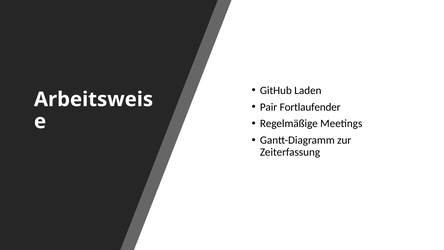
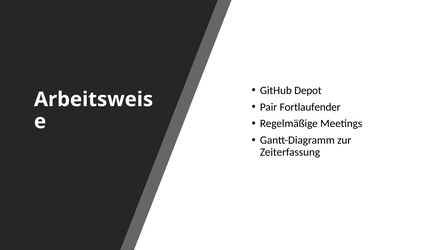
Laden: Laden -> Depot
